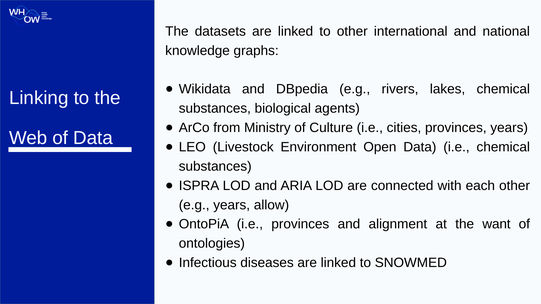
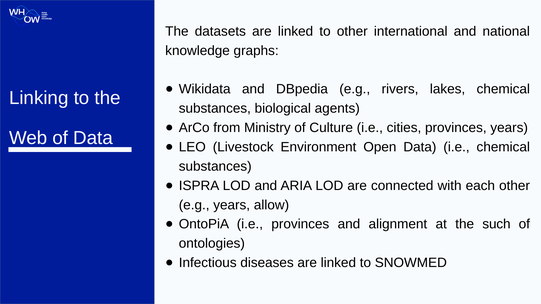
want: want -> such
